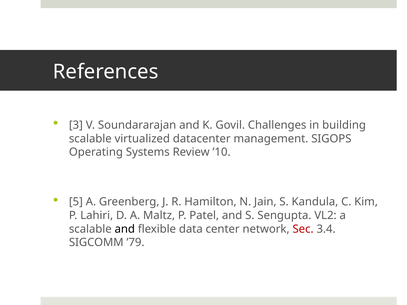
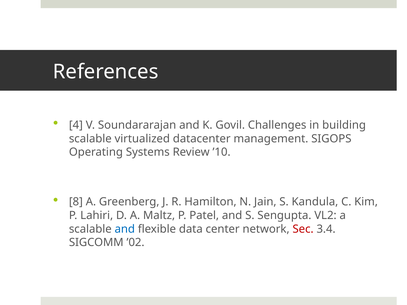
3: 3 -> 4
5: 5 -> 8
and at (125, 229) colour: black -> blue
’79: ’79 -> ’02
